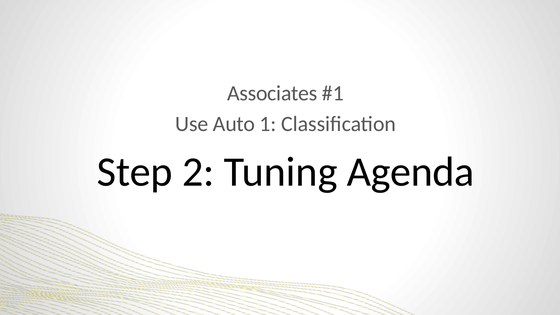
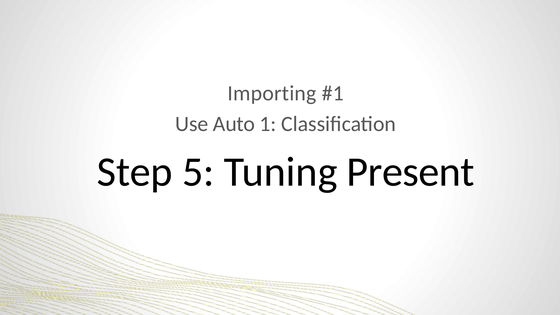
Associates: Associates -> Importing
2: 2 -> 5
Agenda: Agenda -> Present
